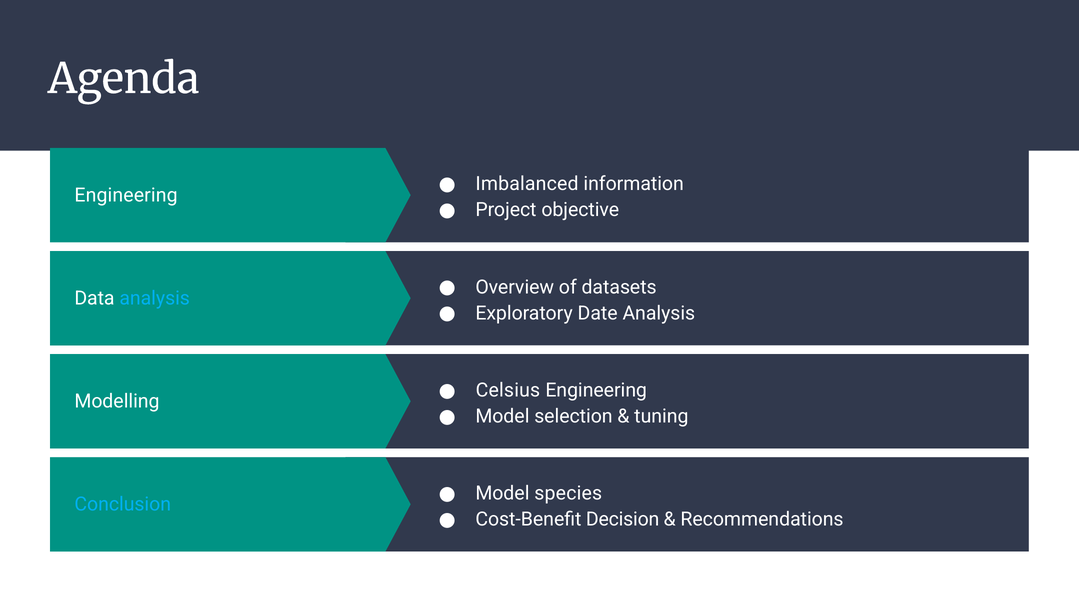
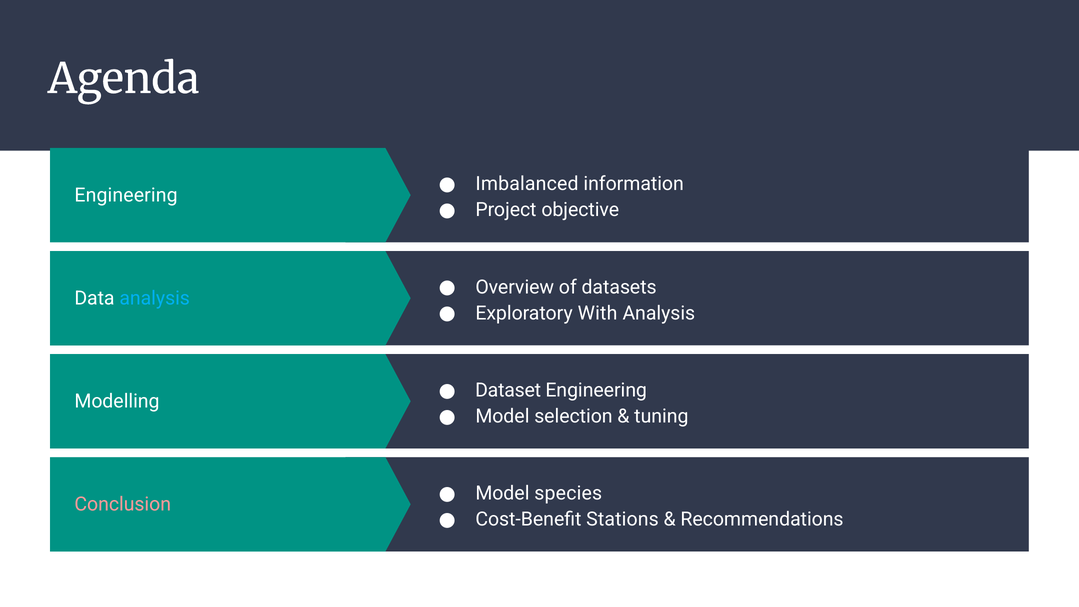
Date: Date -> With
Celsius: Celsius -> Dataset
Conclusion colour: light blue -> pink
Decision: Decision -> Stations
